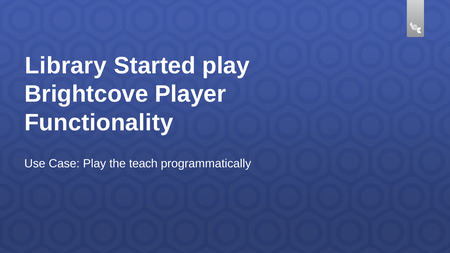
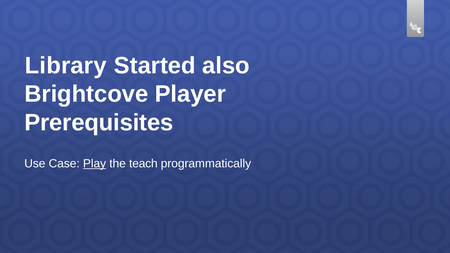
Started play: play -> also
Functionality: Functionality -> Prerequisites
Play at (95, 164) underline: none -> present
